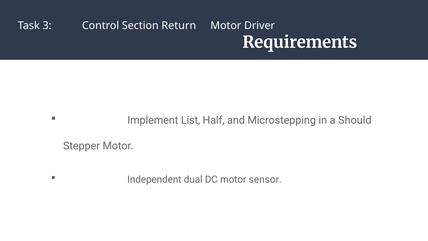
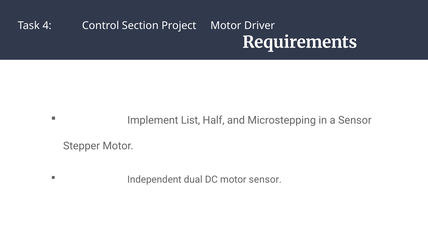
3: 3 -> 4
Return: Return -> Project
a Should: Should -> Sensor
